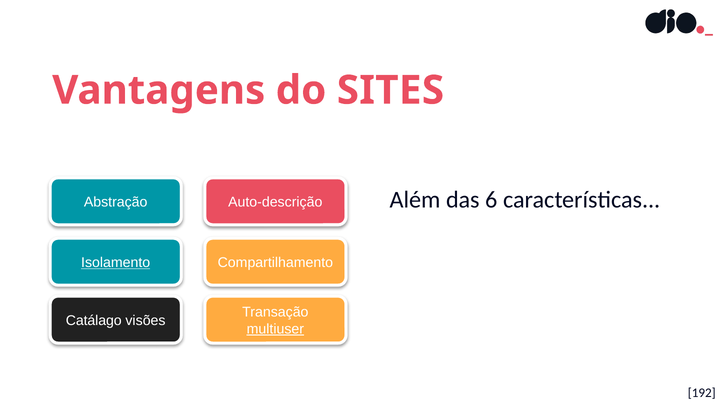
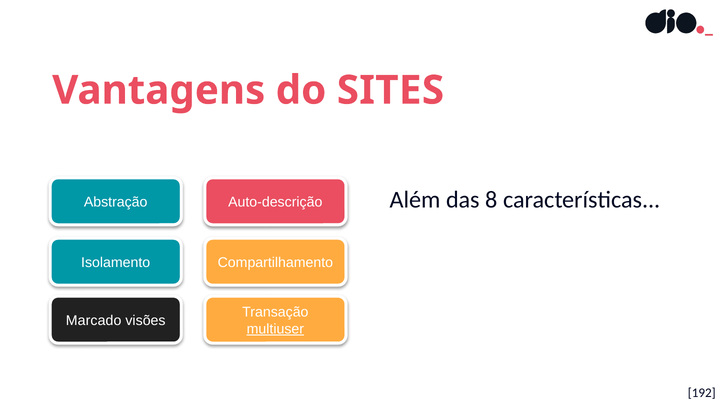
6: 6 -> 8
Isolamento underline: present -> none
Catálago: Catálago -> Marcado
